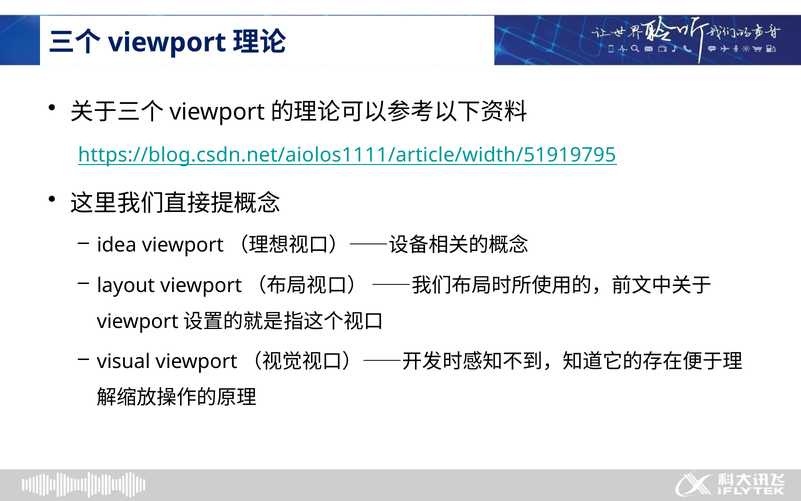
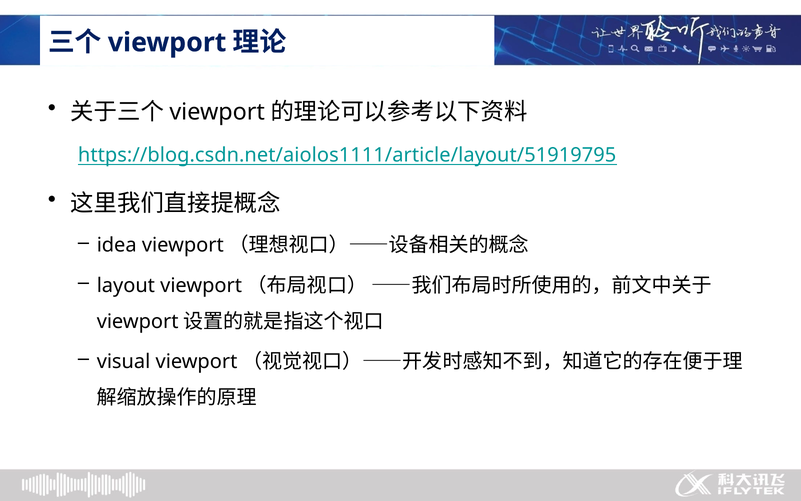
https://blog.csdn.net/aiolos1111/article/width/51919795: https://blog.csdn.net/aiolos1111/article/width/51919795 -> https://blog.csdn.net/aiolos1111/article/layout/51919795
